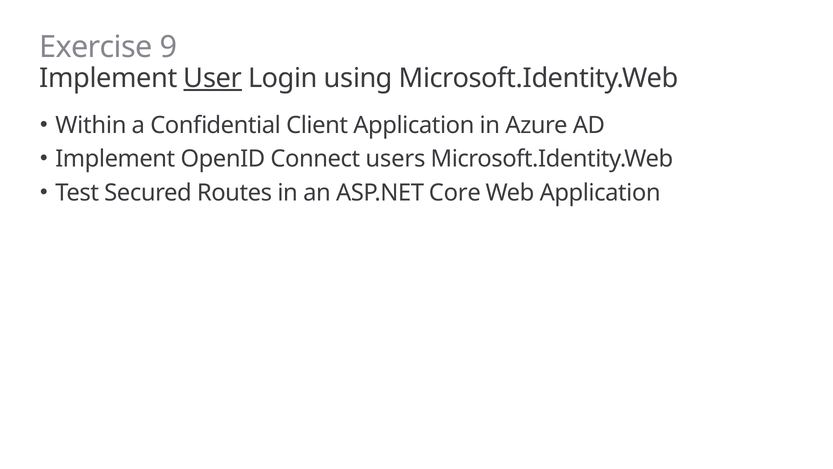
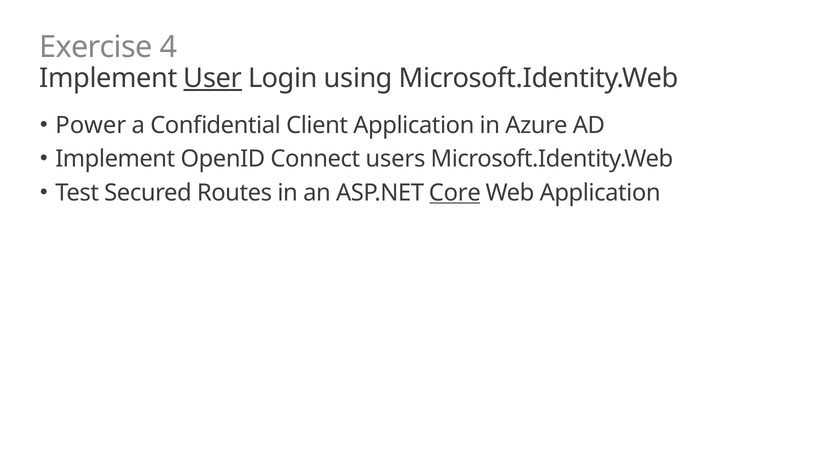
9: 9 -> 4
Within: Within -> Power
Core underline: none -> present
